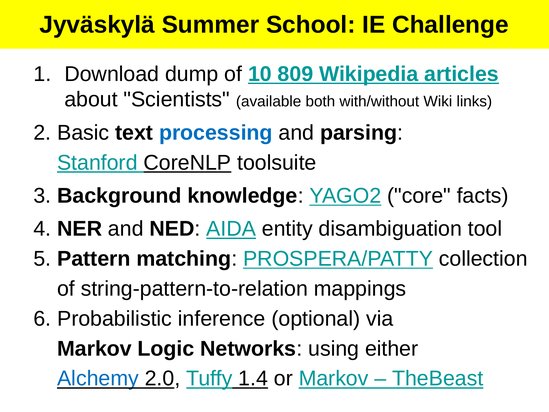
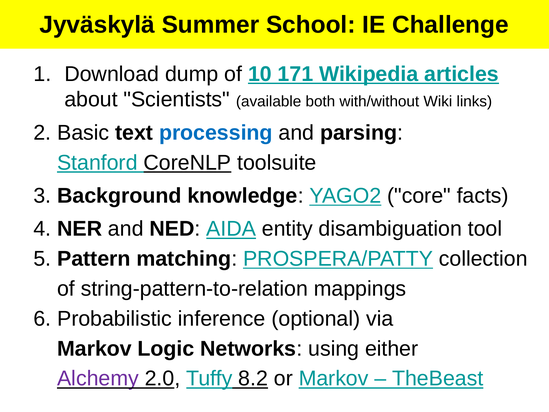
809: 809 -> 171
Alchemy colour: blue -> purple
1.4: 1.4 -> 8.2
